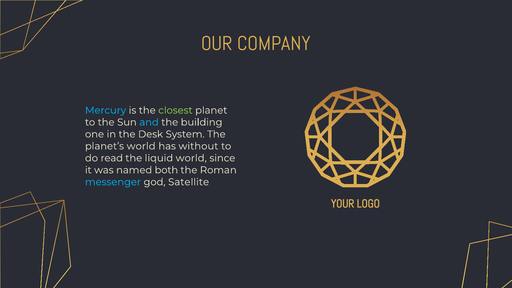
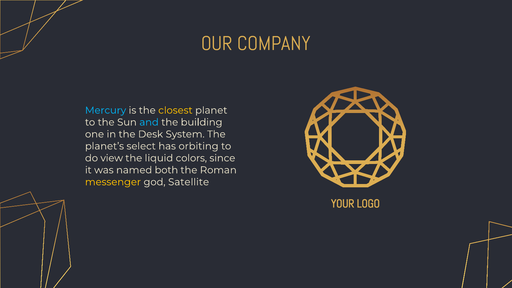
closest colour: light green -> yellow
planet’s world: world -> select
without: without -> orbiting
read: read -> view
liquid world: world -> colors
messenger colour: light blue -> yellow
